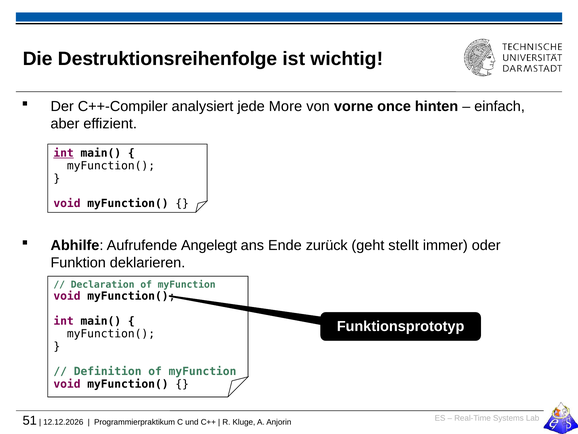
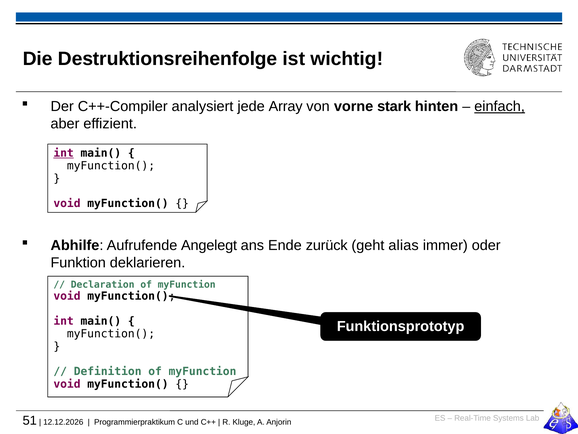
More: More -> Array
once: once -> stark
einfach underline: none -> present
stellt: stellt -> alias
